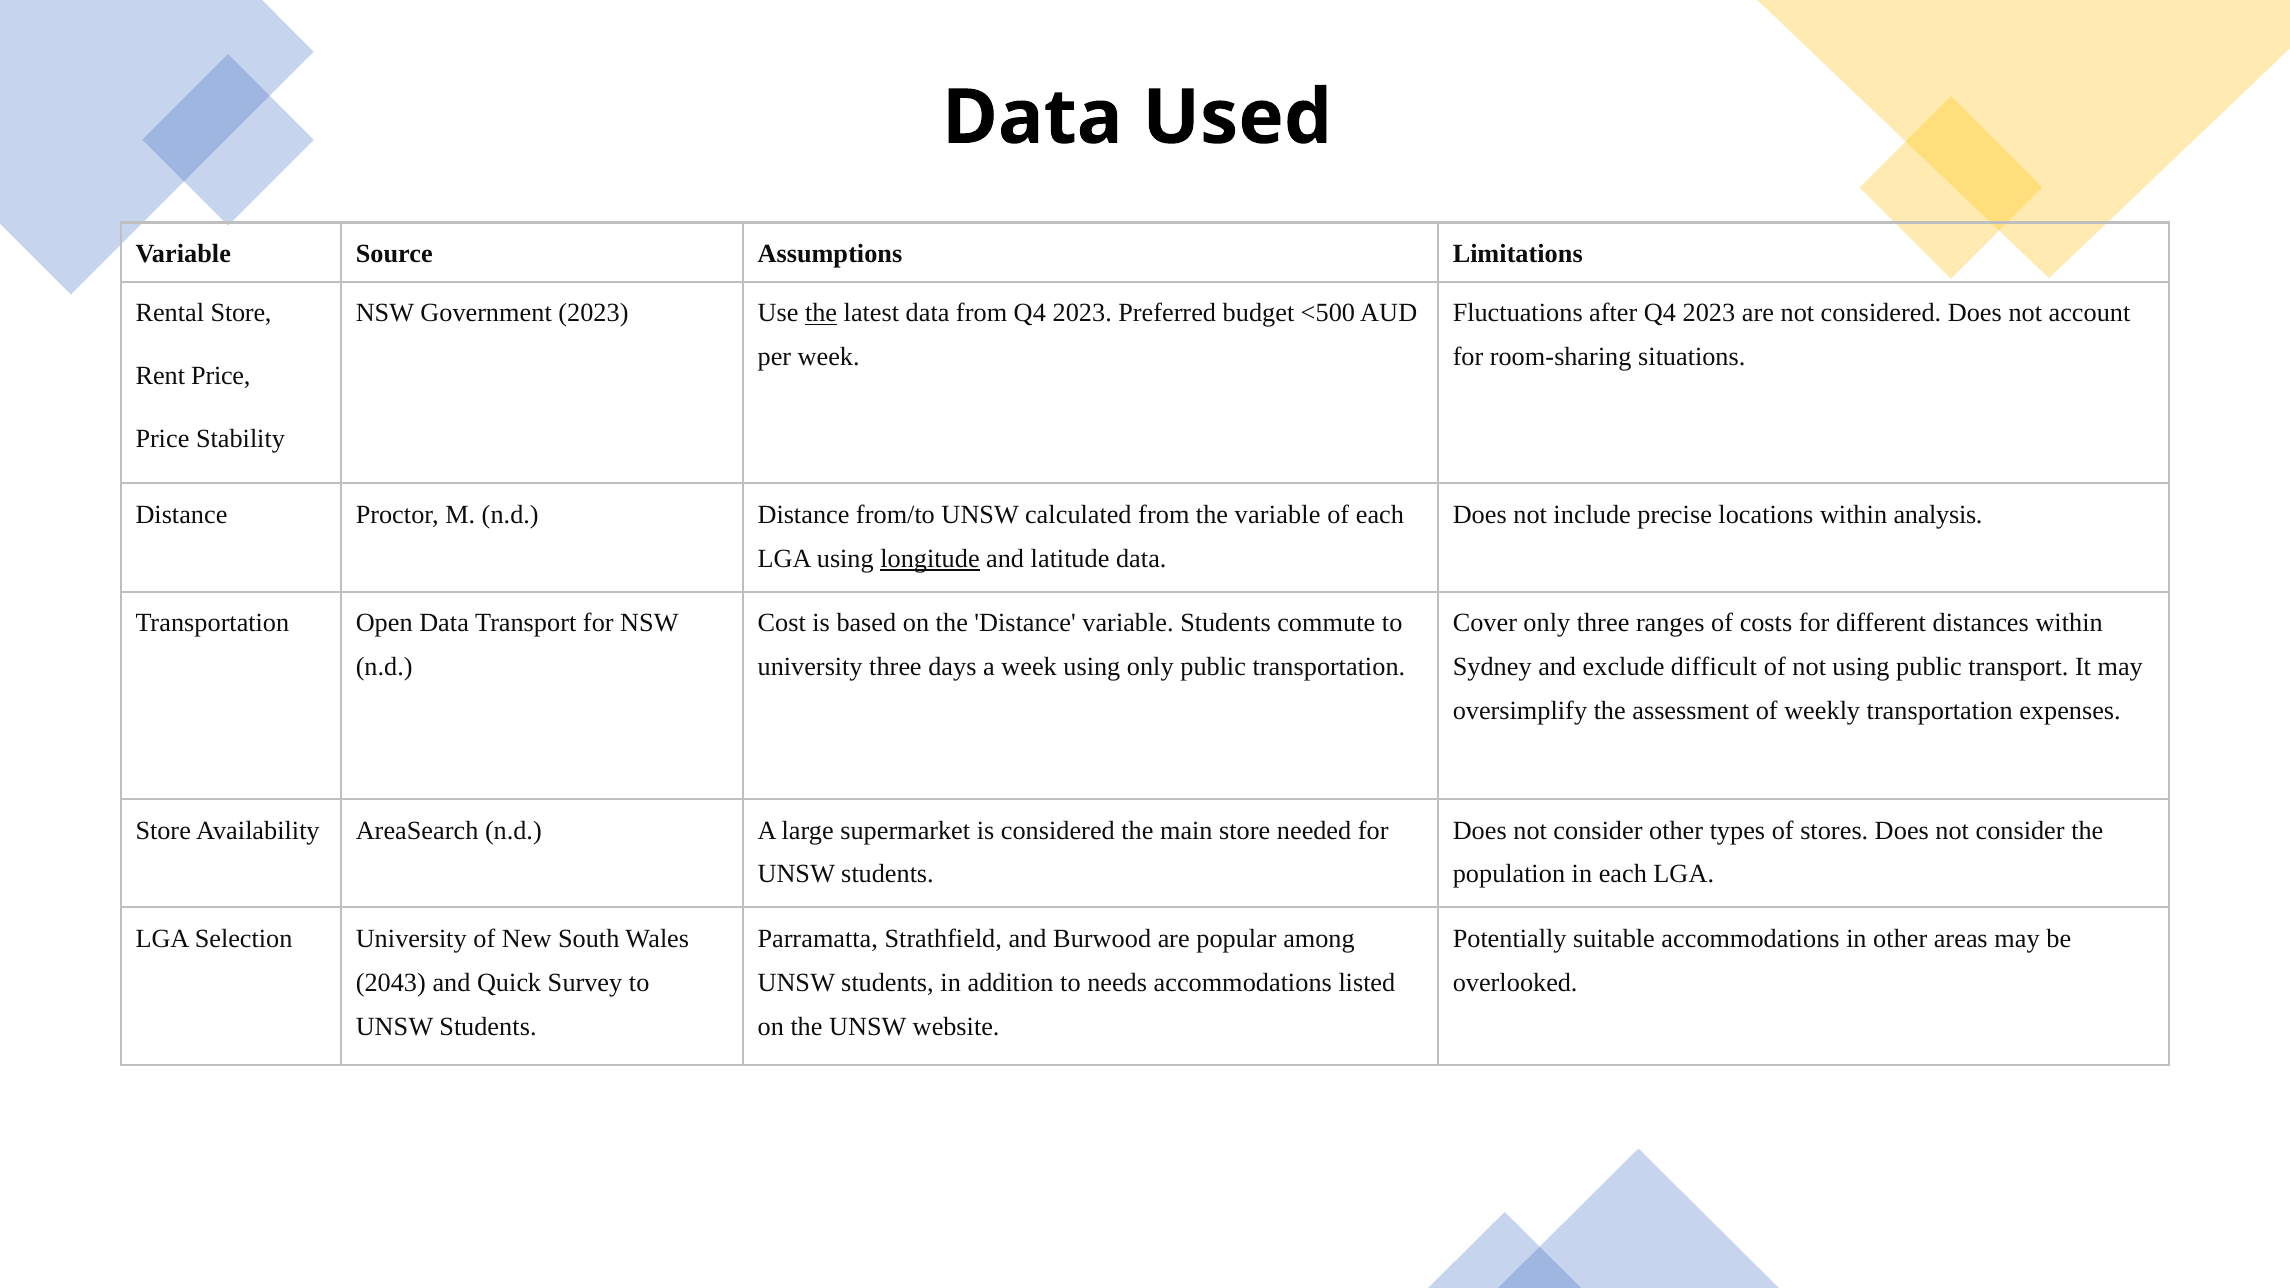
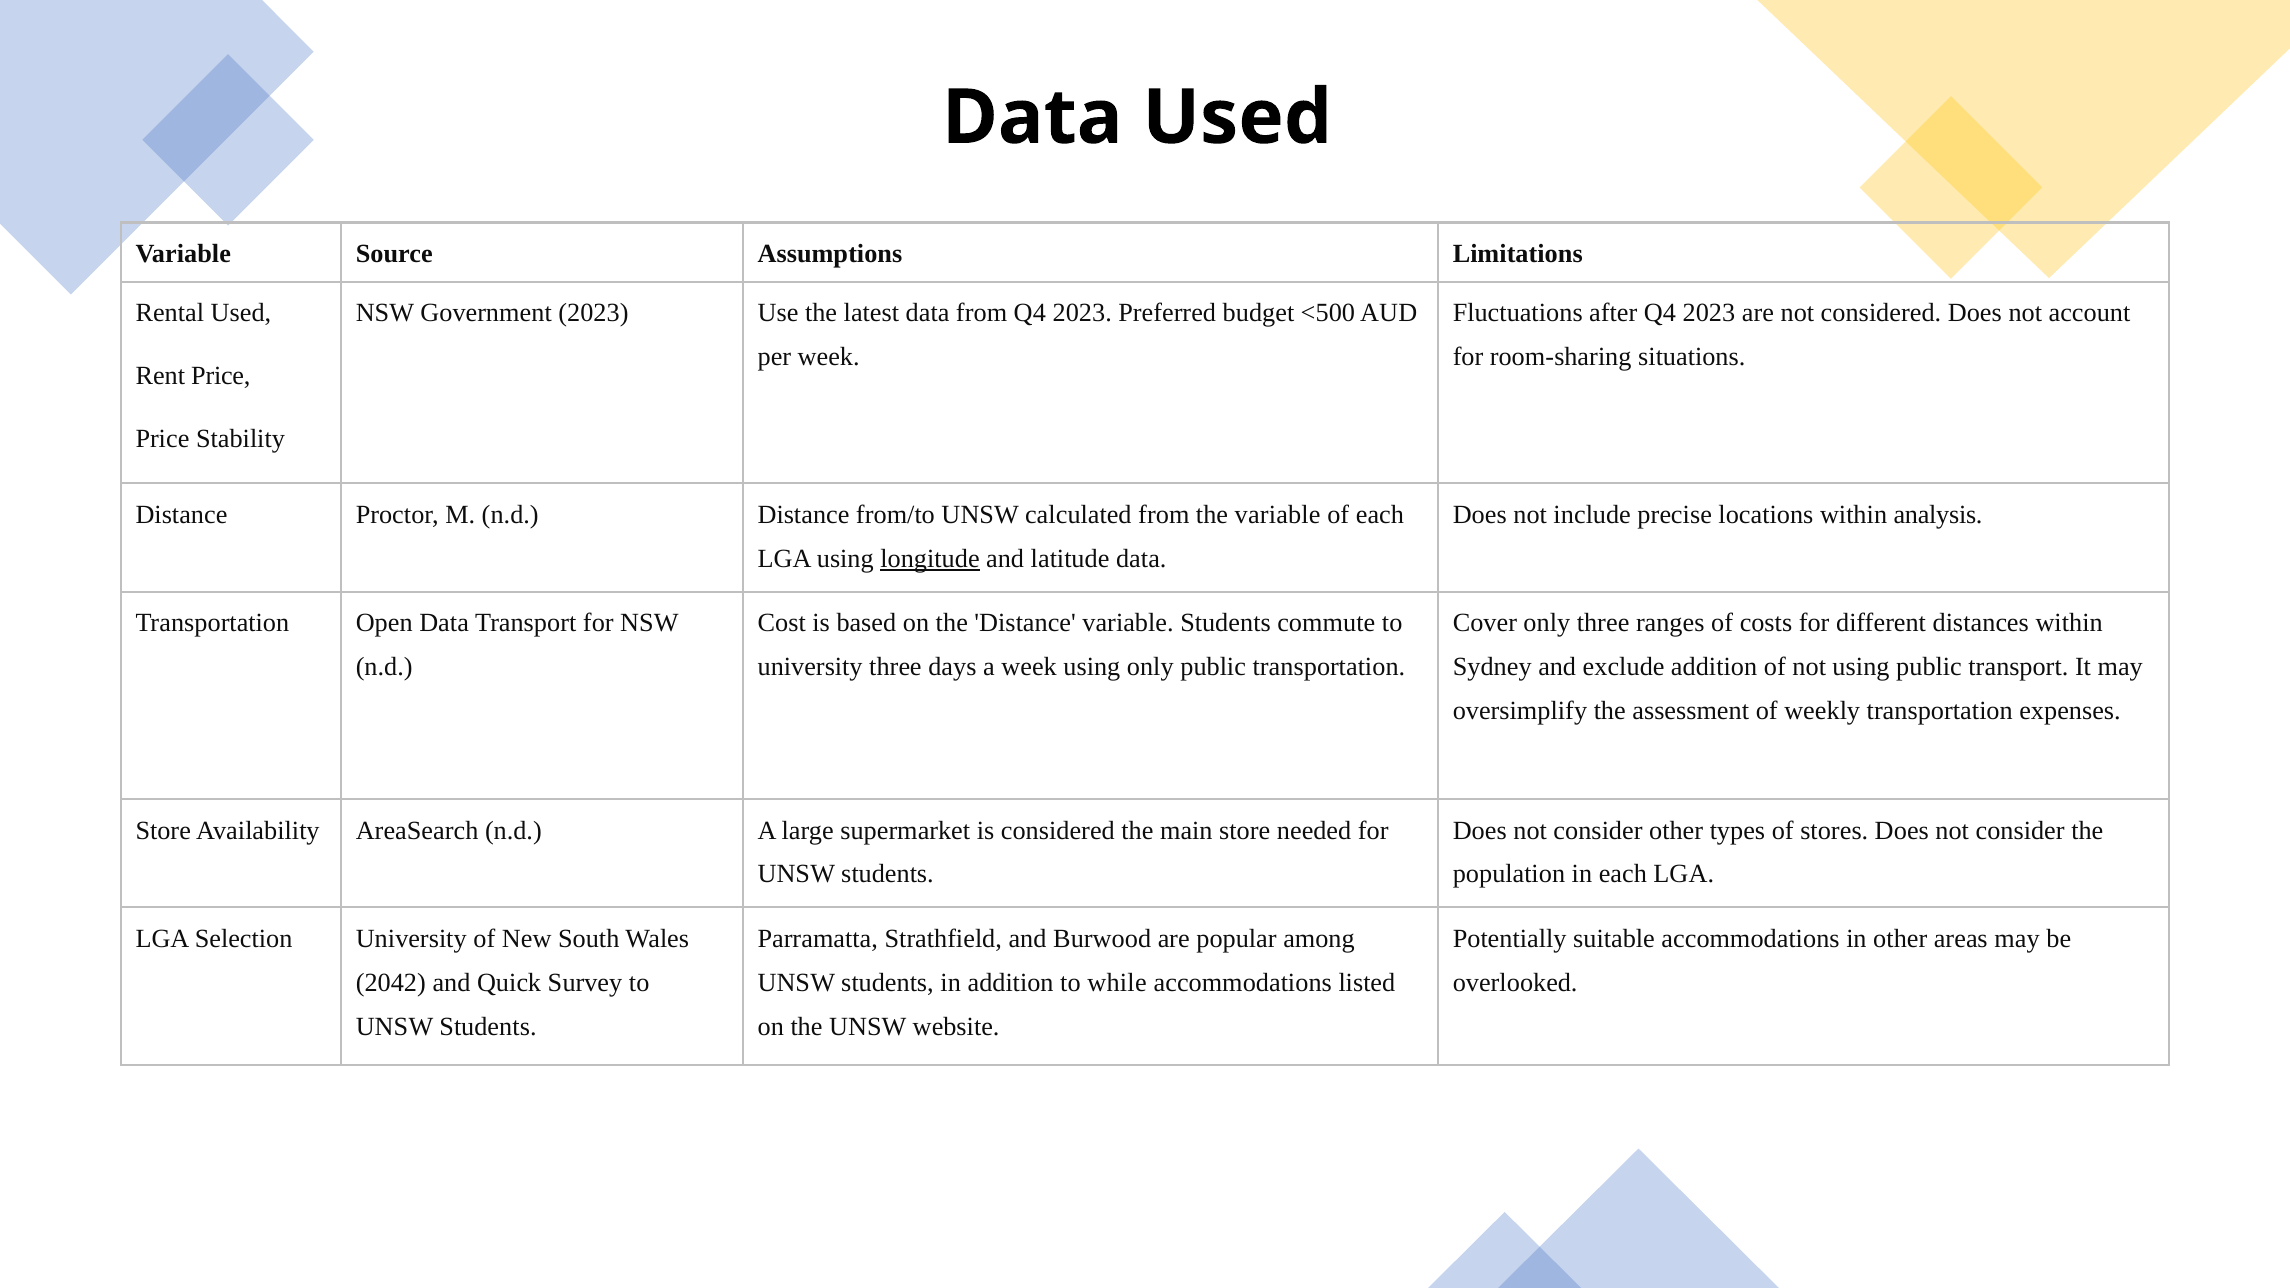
Rental Store: Store -> Used
the at (821, 313) underline: present -> none
exclude difficult: difficult -> addition
2043: 2043 -> 2042
needs: needs -> while
